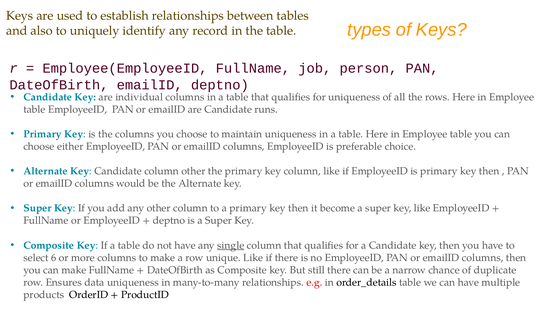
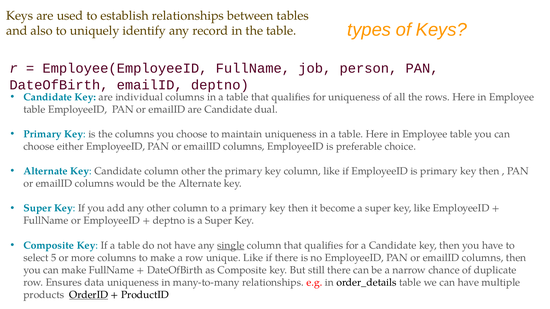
runs: runs -> dual
6: 6 -> 5
OrderID underline: none -> present
